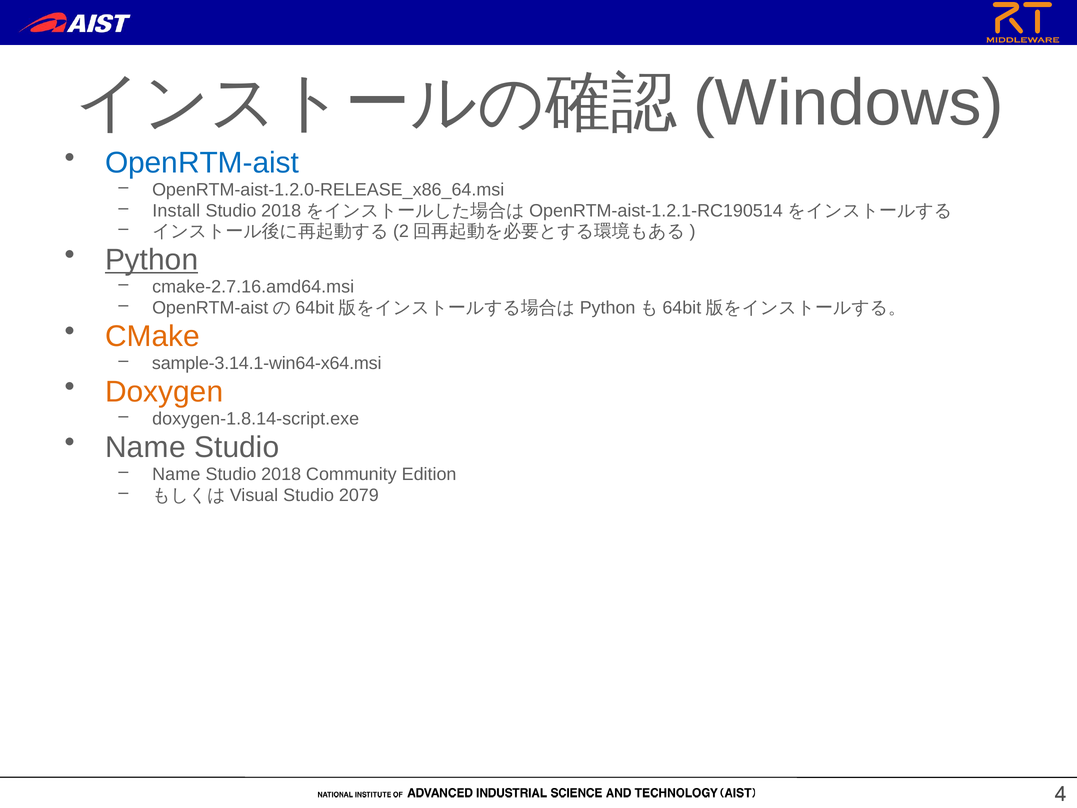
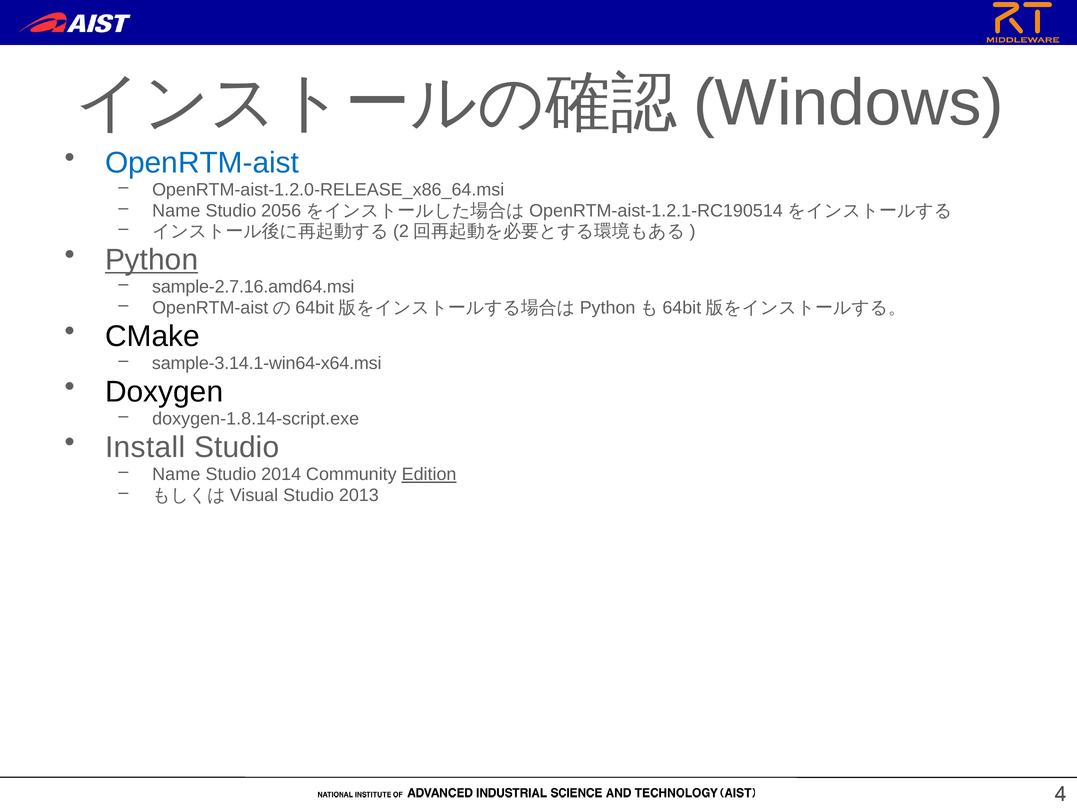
Install at (176, 211): Install -> Name
2018 at (281, 211): 2018 -> 2056
cmake-2.7.16.amd64.msi: cmake-2.7.16.amd64.msi -> sample-2.7.16.amd64.msi
CMake colour: orange -> black
Doxygen colour: orange -> black
Name at (145, 447): Name -> Install
2018 at (281, 474): 2018 -> 2014
Edition underline: none -> present
2079: 2079 -> 2013
